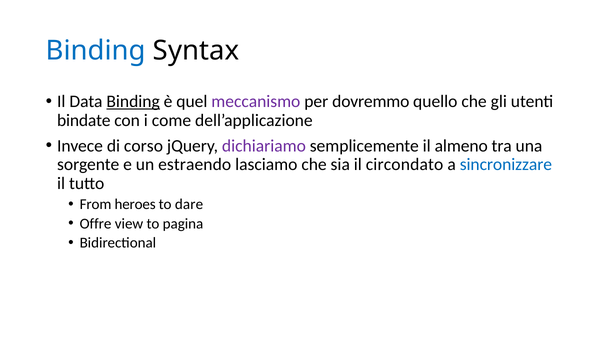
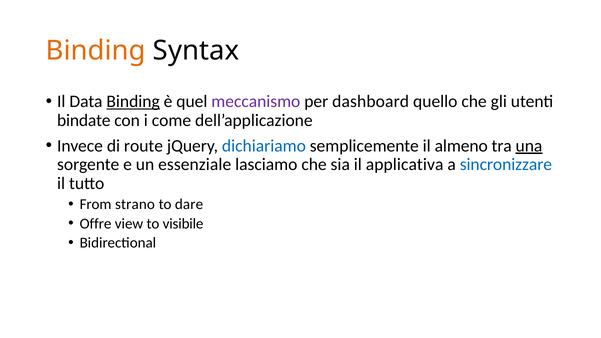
Binding at (96, 50) colour: blue -> orange
dovremmo: dovremmo -> dashboard
corso: corso -> route
dichiariamo colour: purple -> blue
una underline: none -> present
estraendo: estraendo -> essenziale
circondato: circondato -> applicativa
heroes: heroes -> strano
pagina: pagina -> visibile
